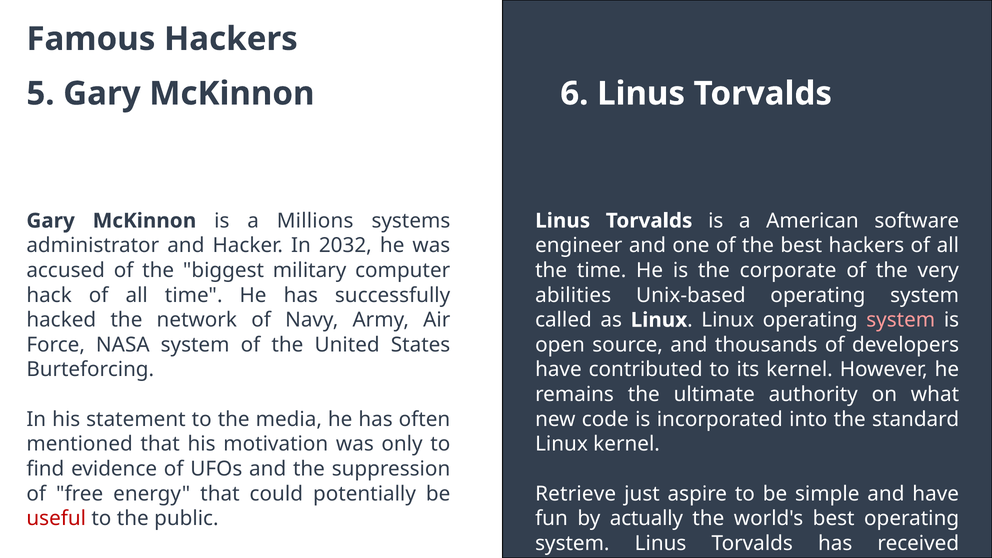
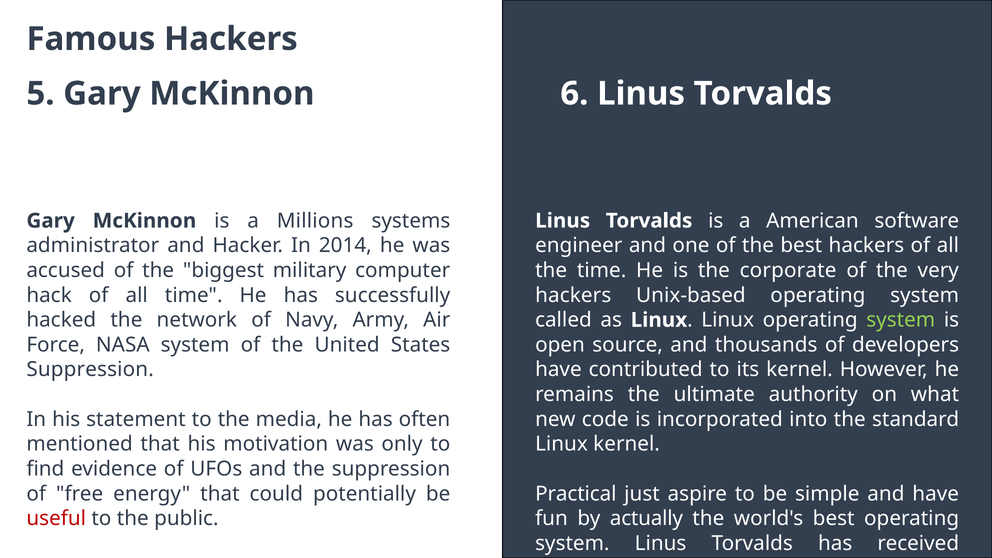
2032: 2032 -> 2014
abilities at (573, 295): abilities -> hackers
system at (901, 320) colour: pink -> light green
Burteforcing at (90, 370): Burteforcing -> Suppression
Retrieve: Retrieve -> Practical
